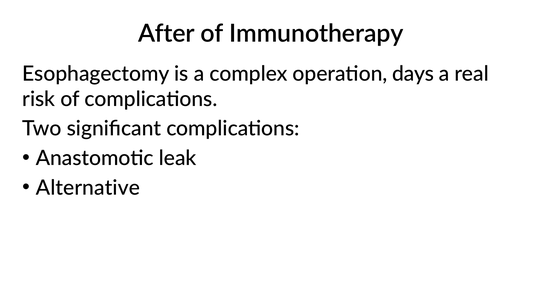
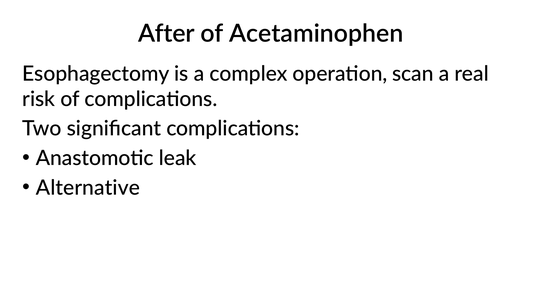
Immunotherapy: Immunotherapy -> Acetaminophen
days: days -> scan
